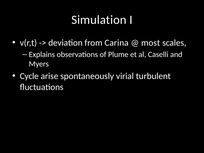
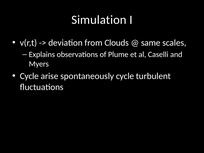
Carina: Carina -> Clouds
most: most -> same
spontaneously virial: virial -> cycle
